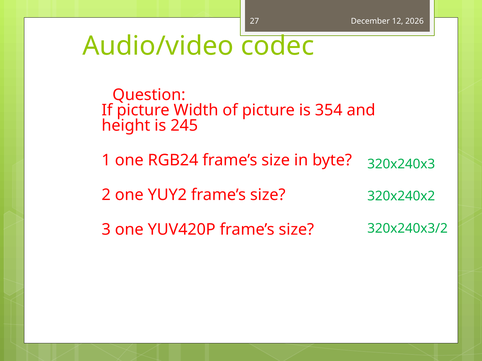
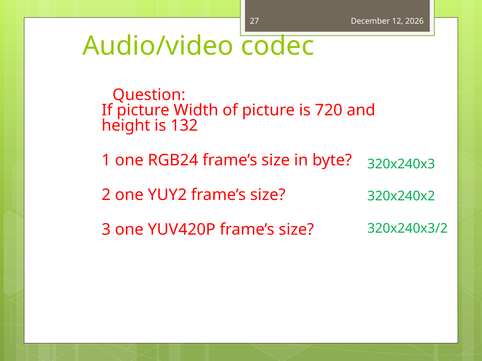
354: 354 -> 720
245: 245 -> 132
